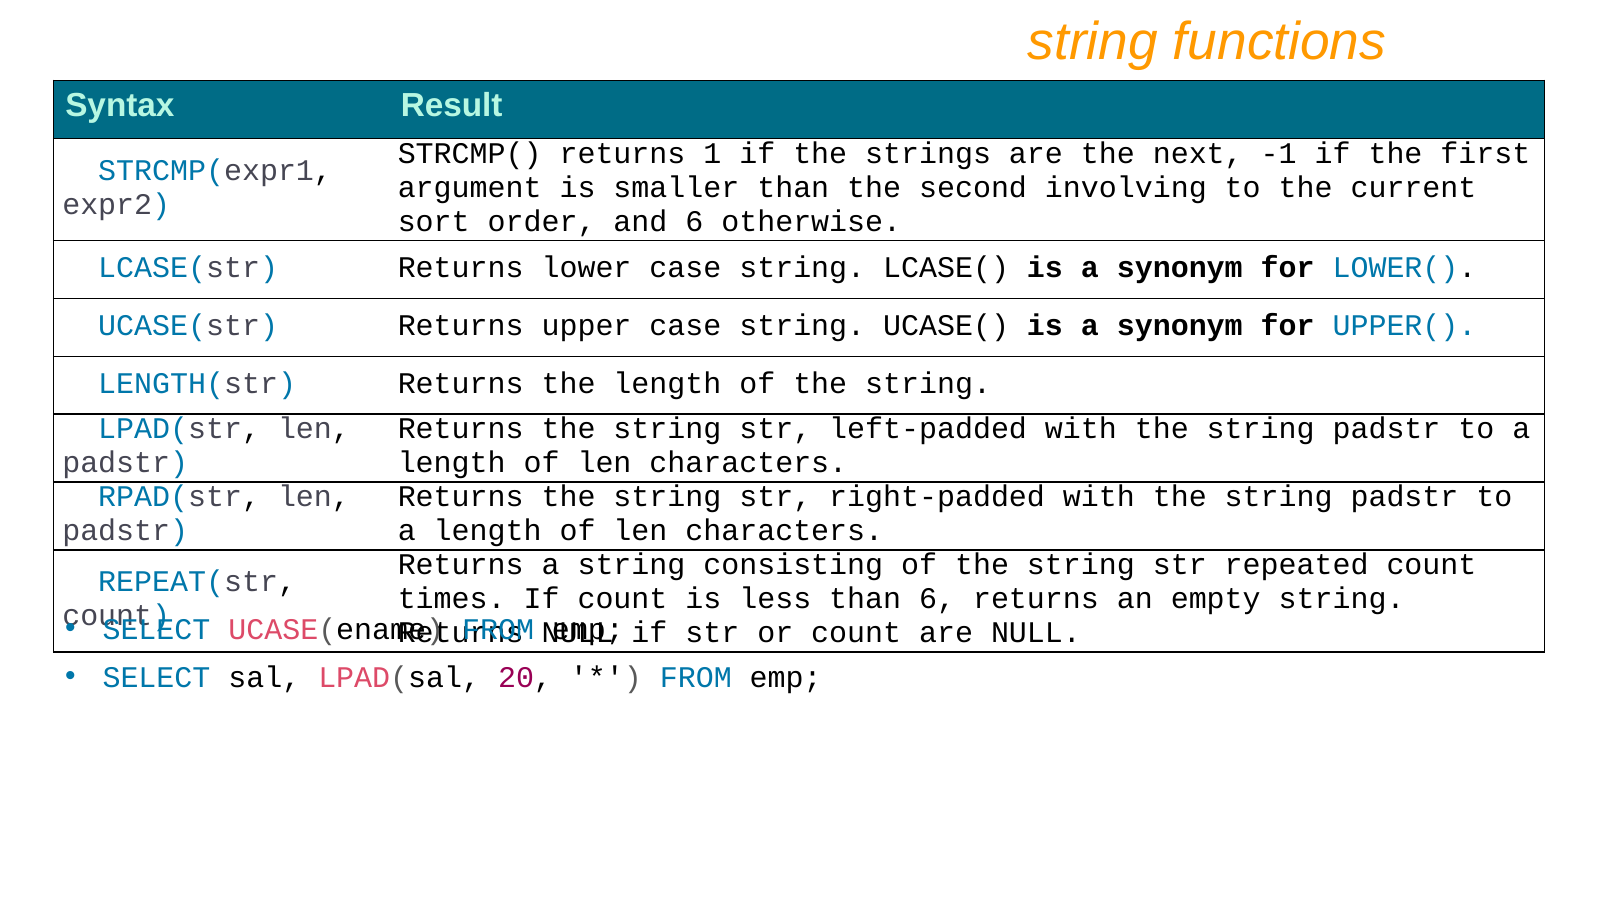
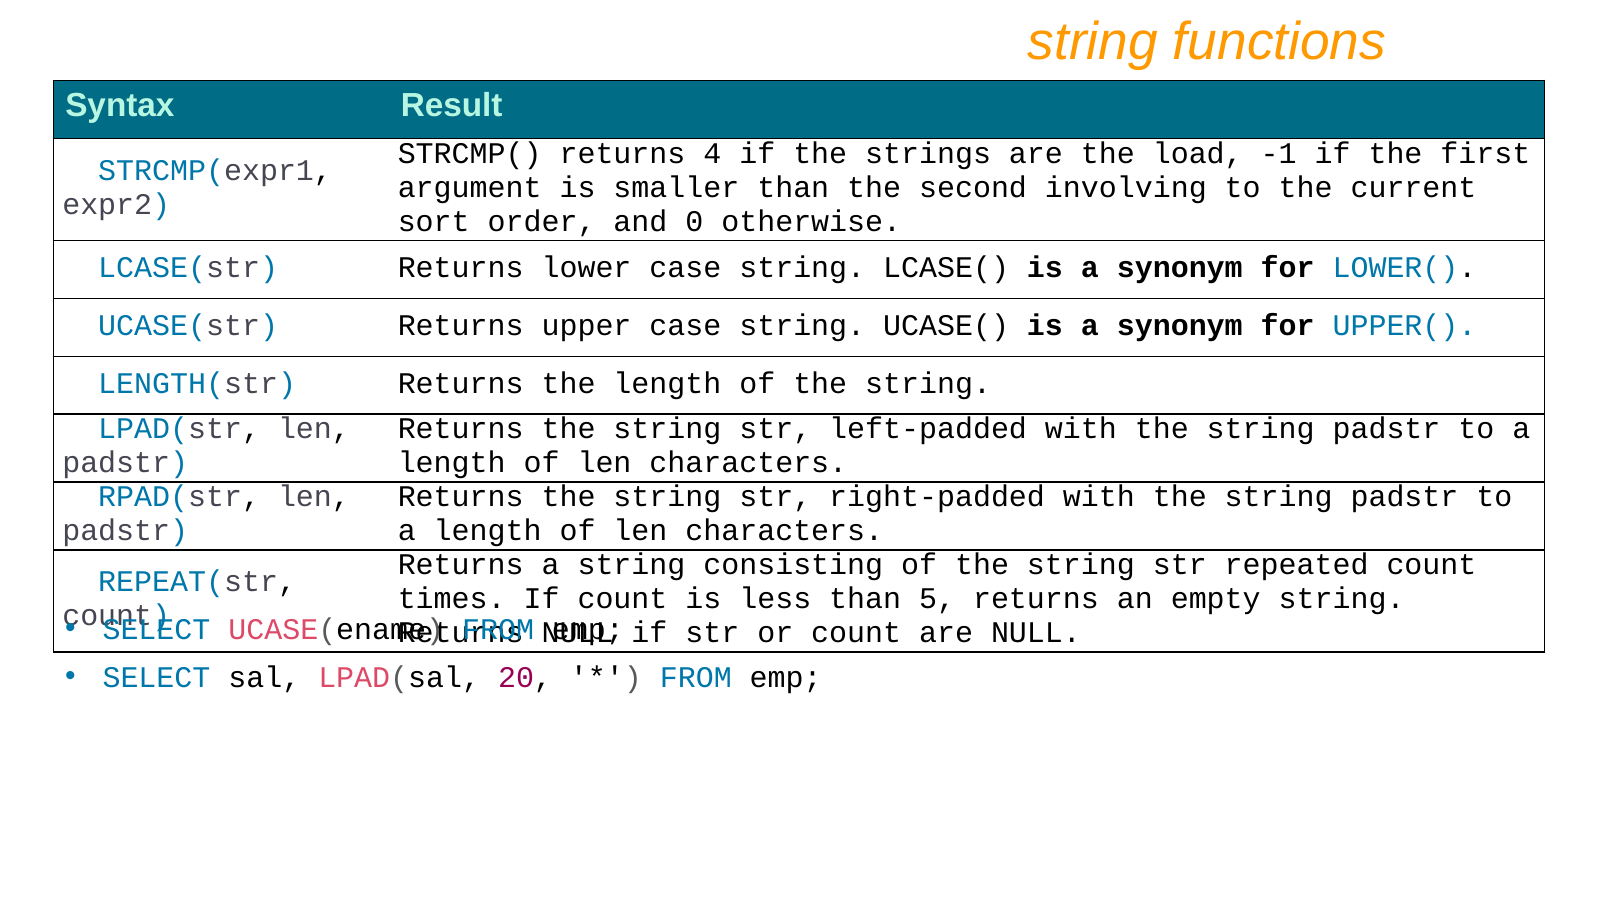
1: 1 -> 4
next: next -> load
and 6: 6 -> 0
than 6: 6 -> 5
